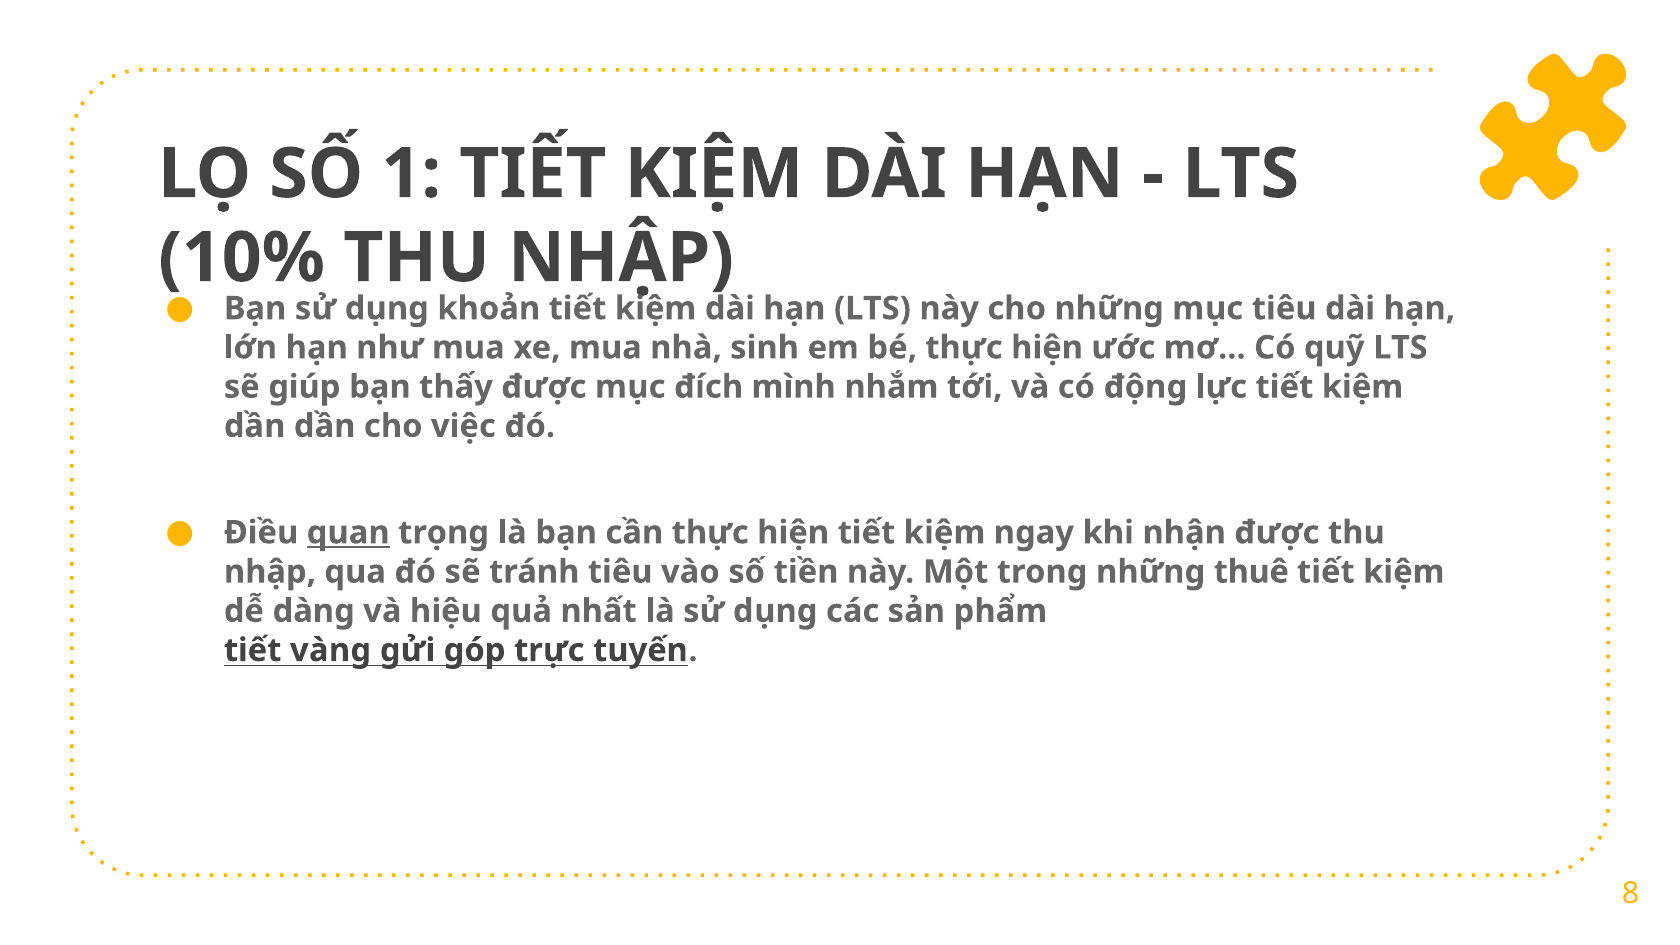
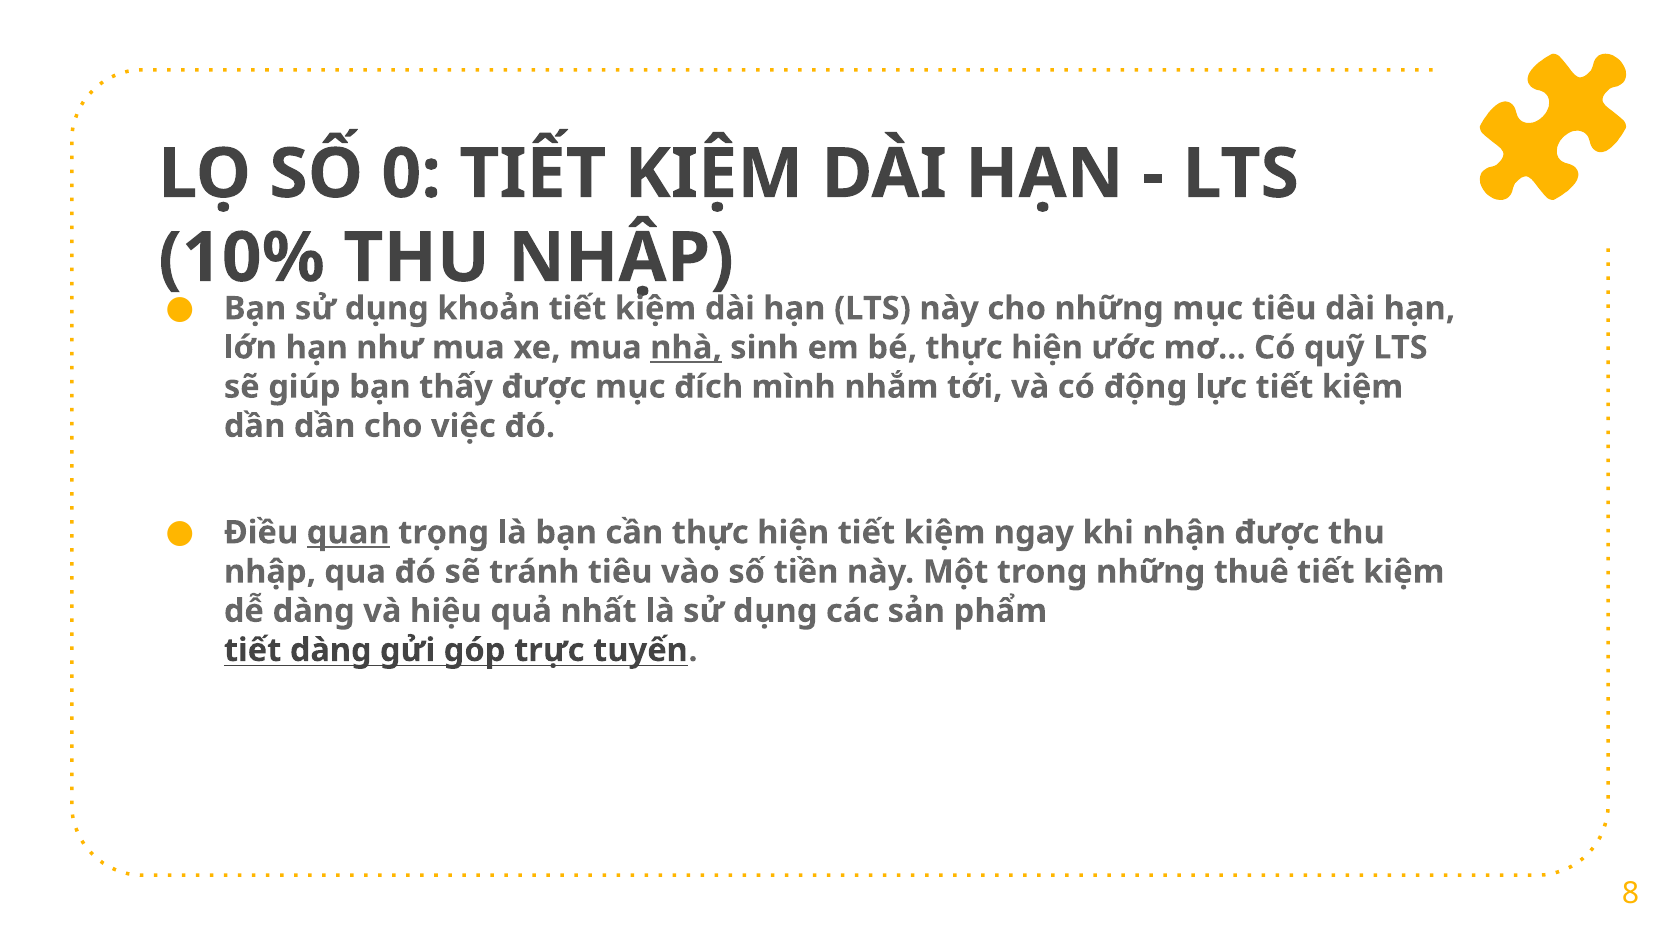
1: 1 -> 0
nhà underline: none -> present
tiết vàng: vàng -> dàng
